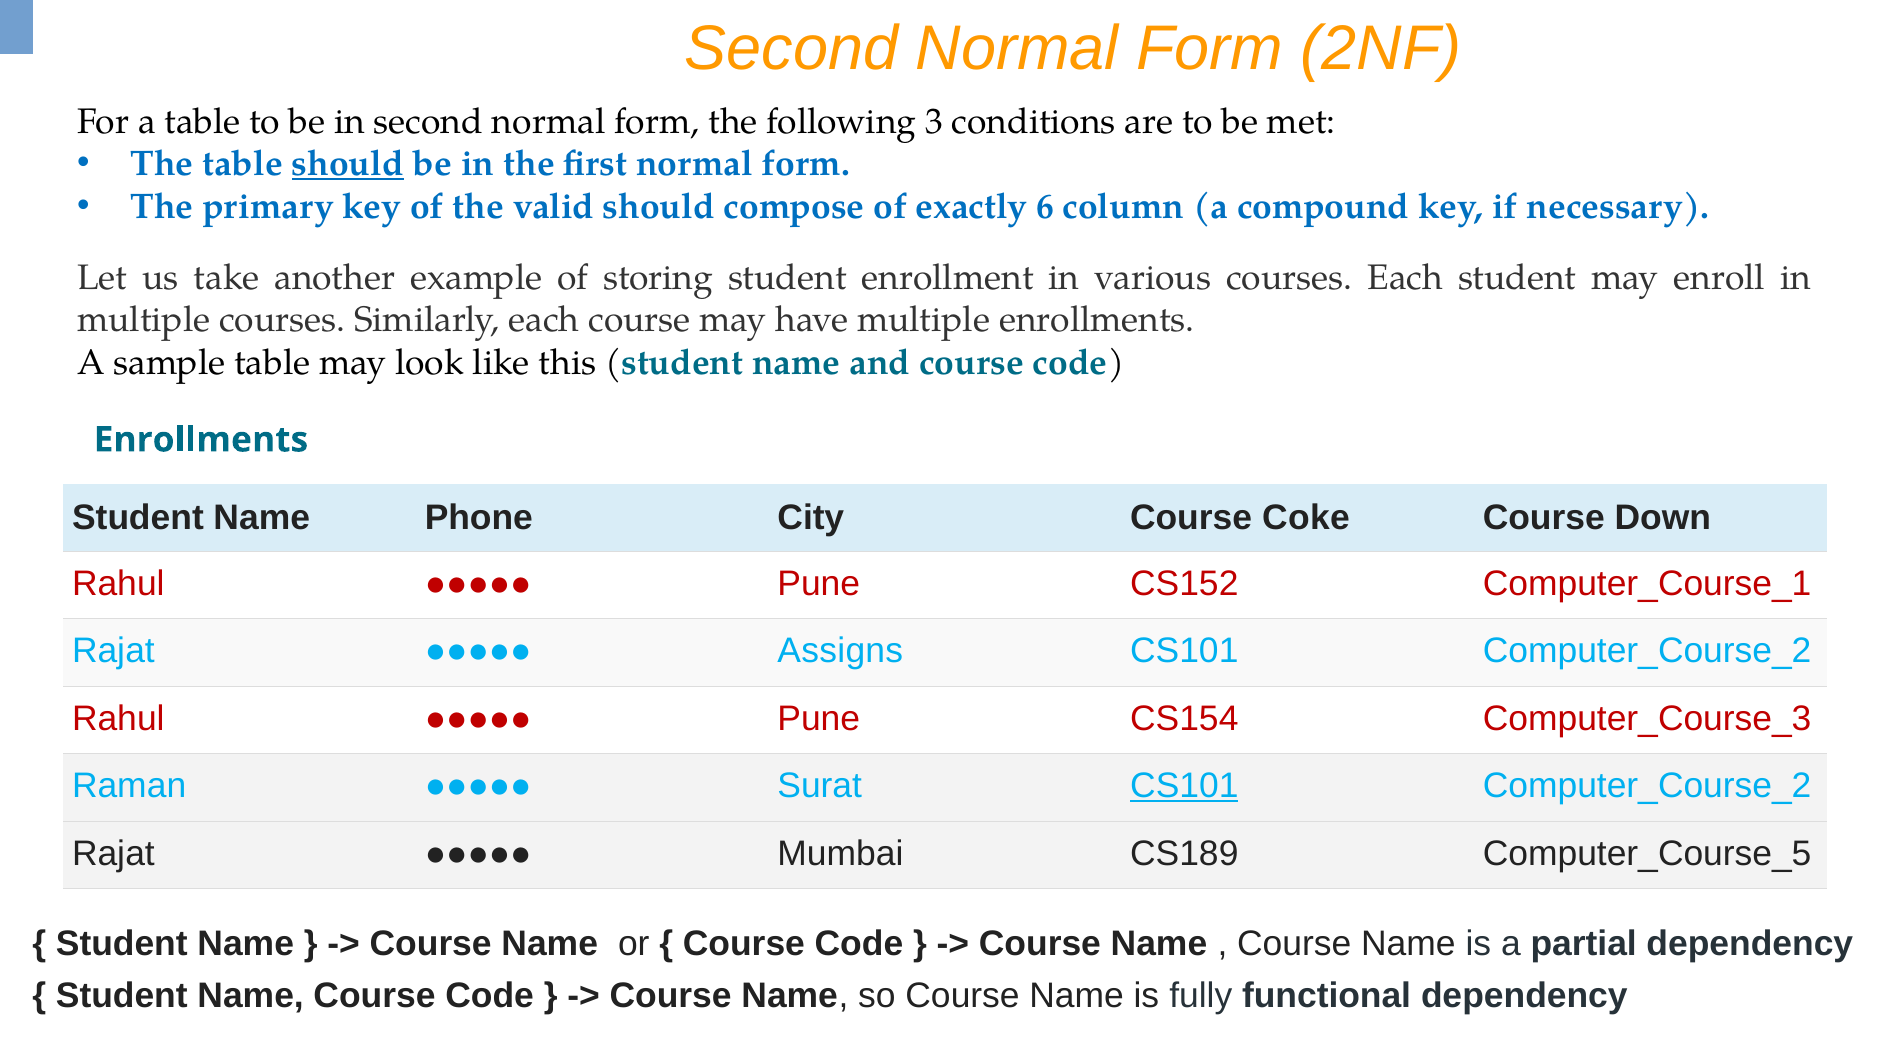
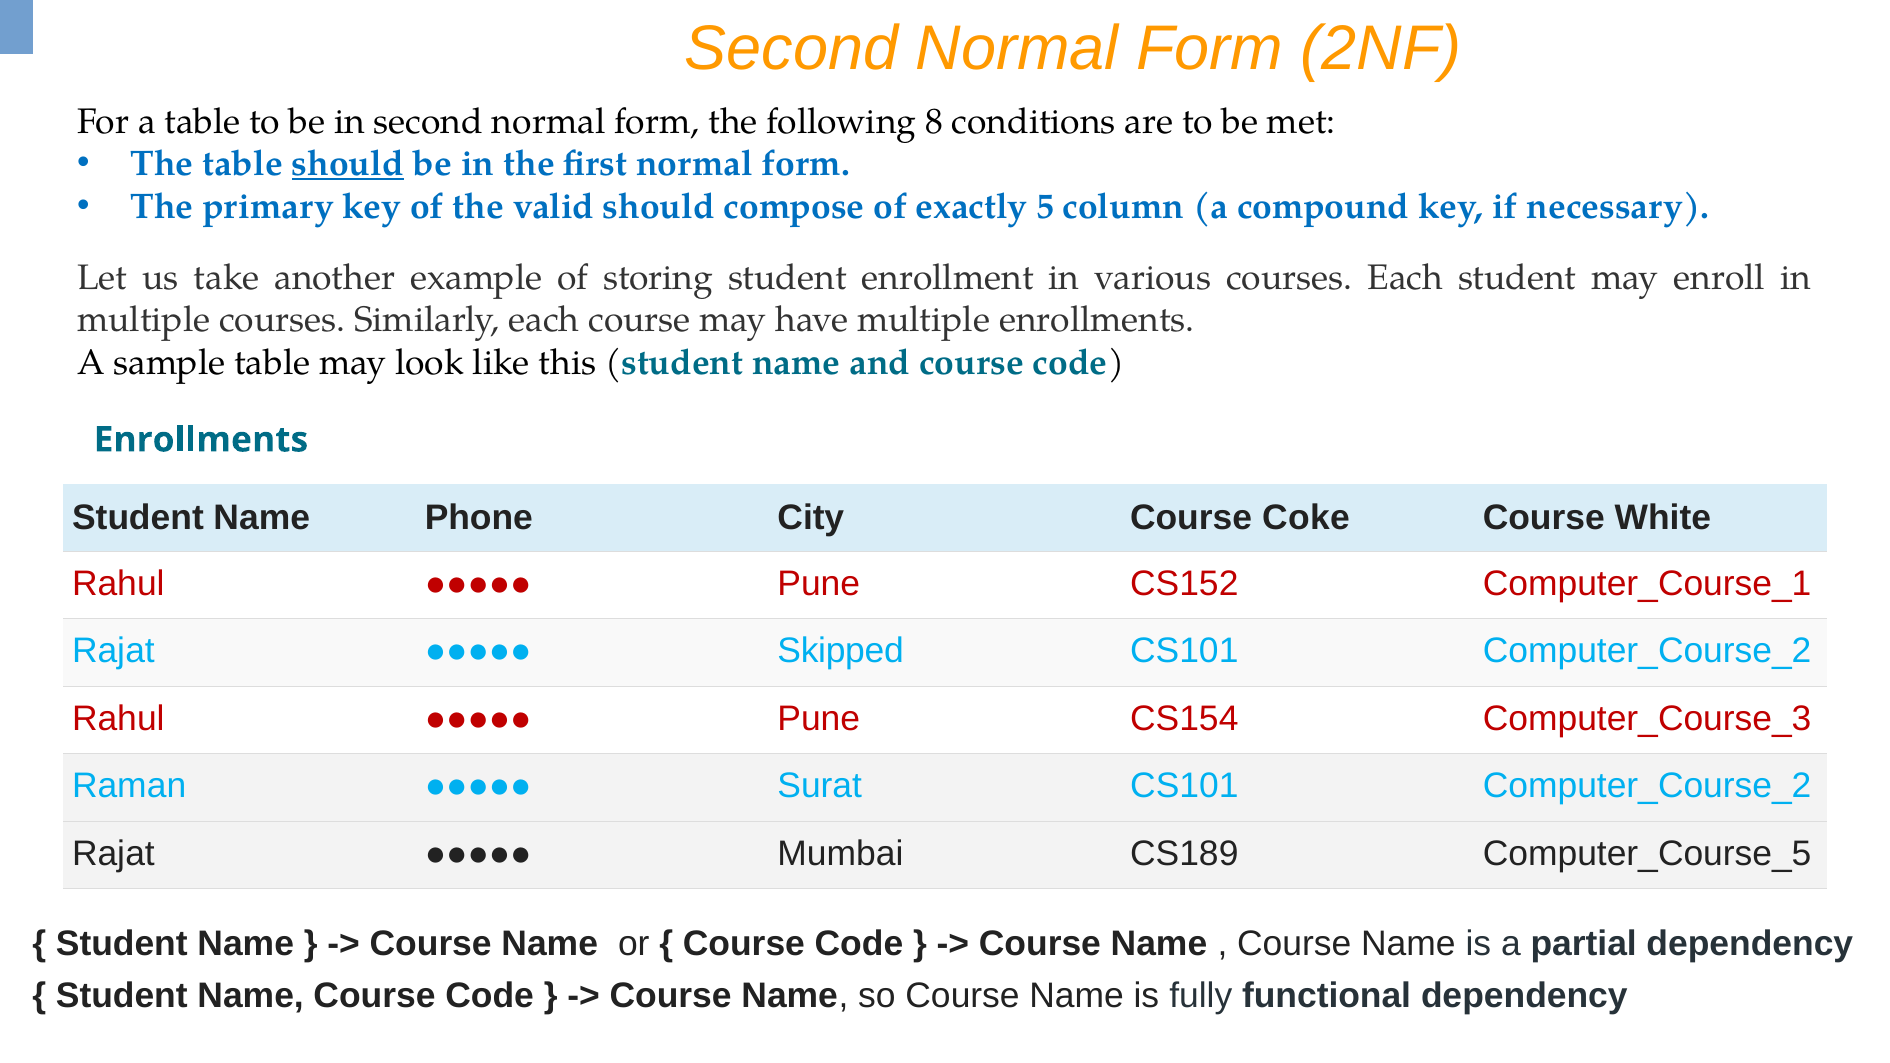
3: 3 -> 8
6: 6 -> 5
Down: Down -> White
Assigns: Assigns -> Skipped
CS101 at (1184, 786) underline: present -> none
